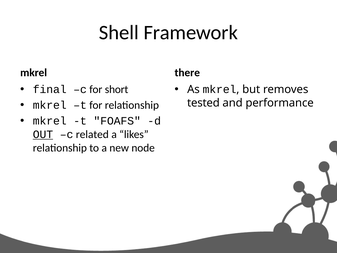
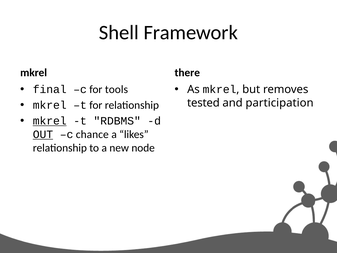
short: short -> tools
performance: performance -> participation
mkrel at (50, 121) underline: none -> present
FOAFS: FOAFS -> RDBMS
related: related -> chance
